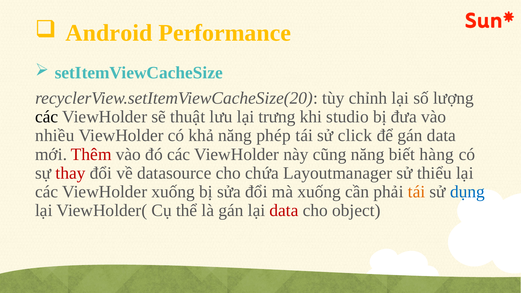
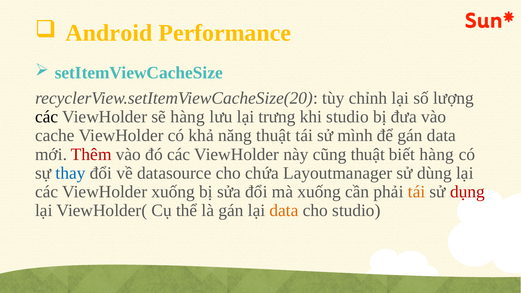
sẽ thuật: thuật -> hàng
nhiều: nhiều -> cache
năng phép: phép -> thuật
click: click -> mình
cũng năng: năng -> thuật
thay colour: red -> blue
thiểu: thiểu -> dùng
dụng colour: blue -> red
data at (284, 211) colour: red -> orange
cho object: object -> studio
